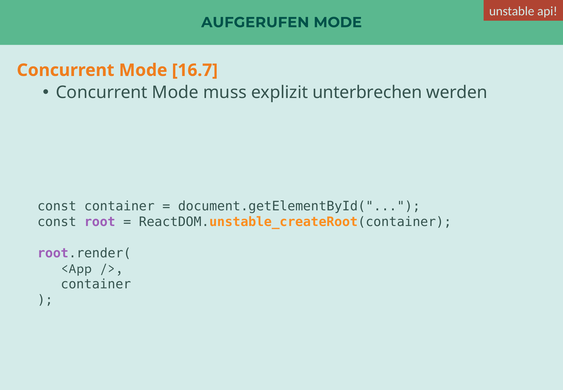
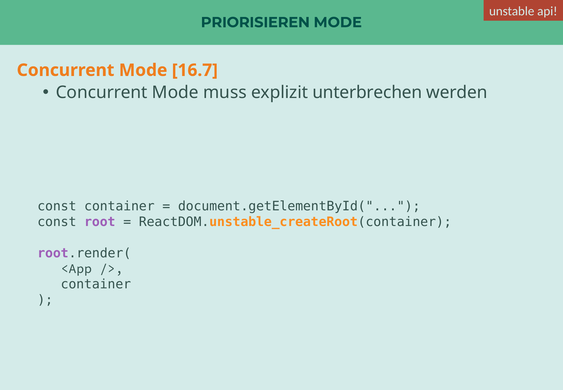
AUFGERUFEN: AUFGERUFEN -> PRIORISIEREN
